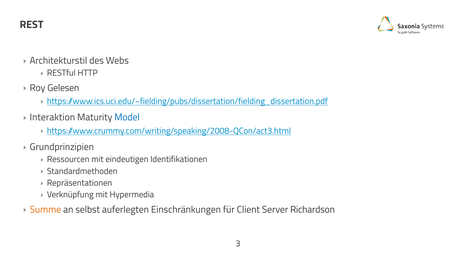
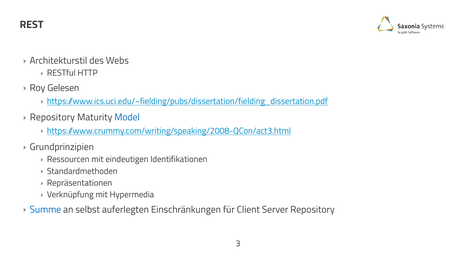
Interaktion at (52, 117): Interaktion -> Repository
Summe colour: orange -> blue
Server Richardson: Richardson -> Repository
